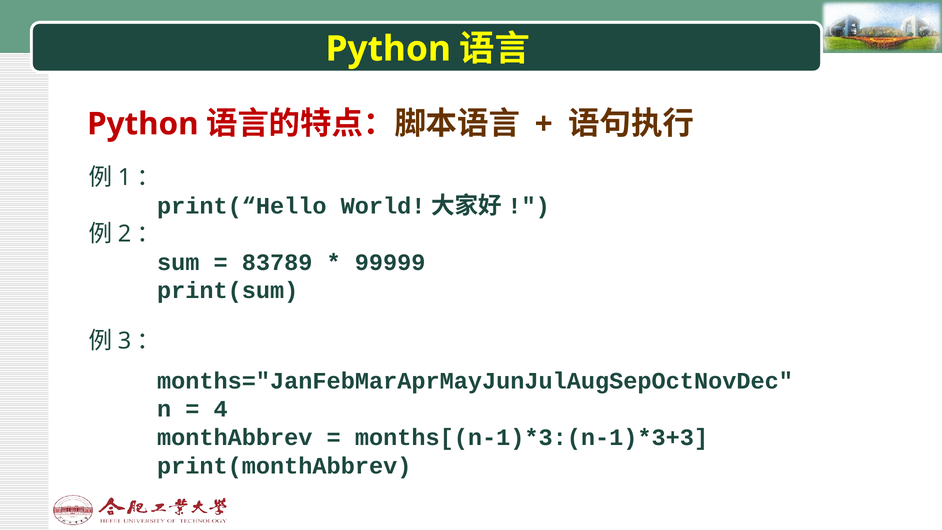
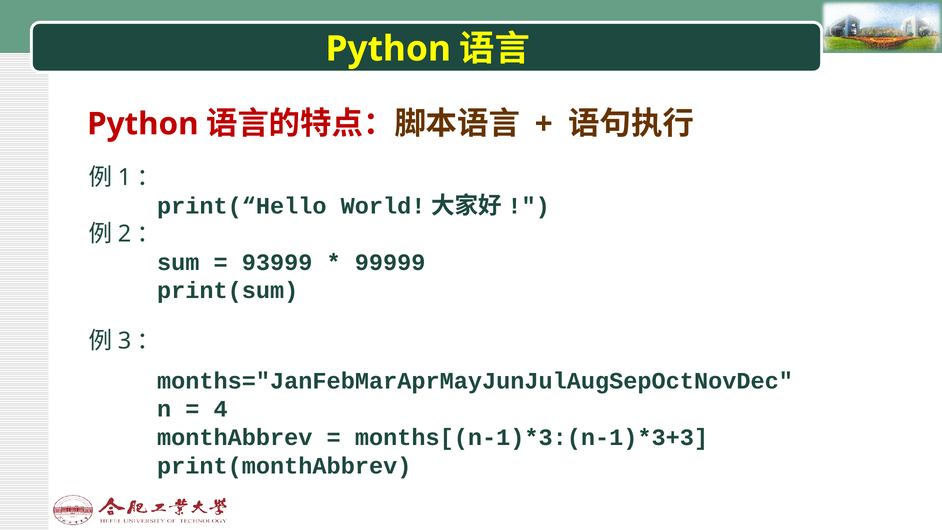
83789: 83789 -> 93999
